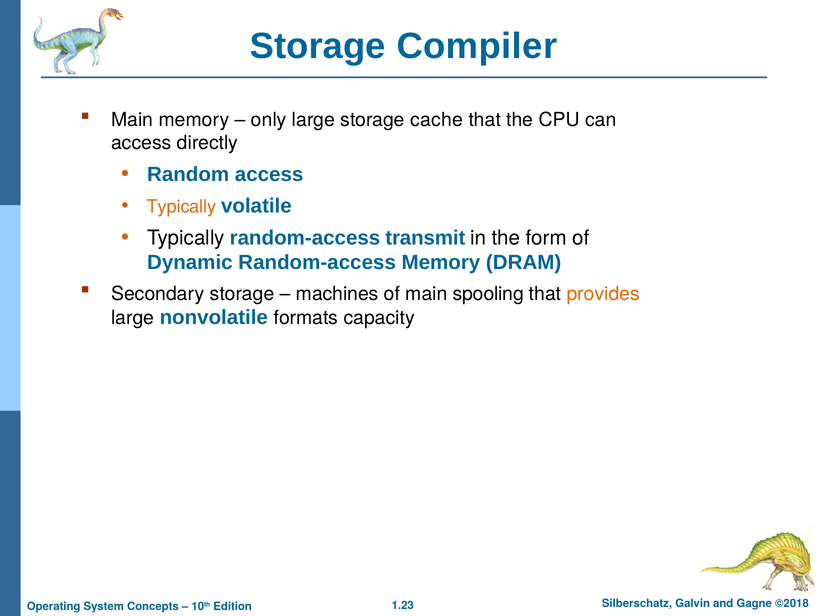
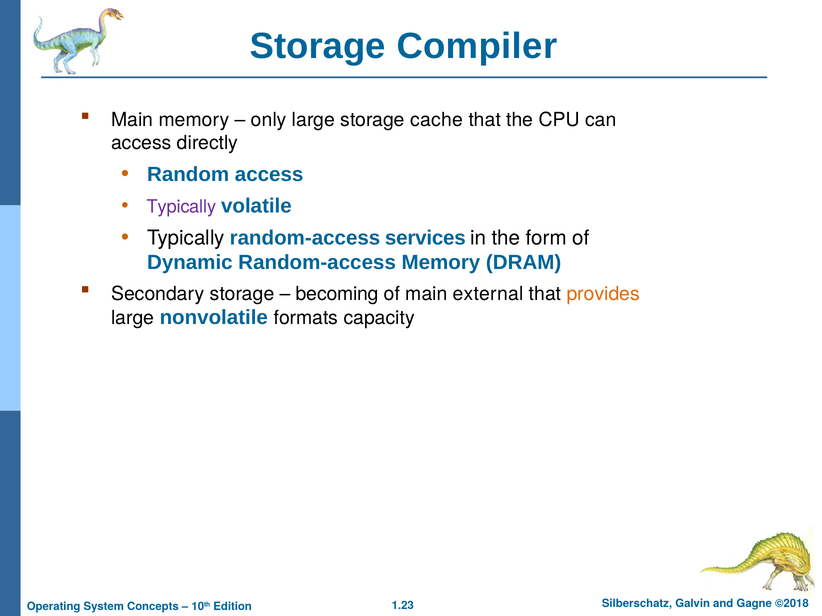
Typically at (182, 207) colour: orange -> purple
transmit: transmit -> services
machines: machines -> becoming
spooling: spooling -> external
